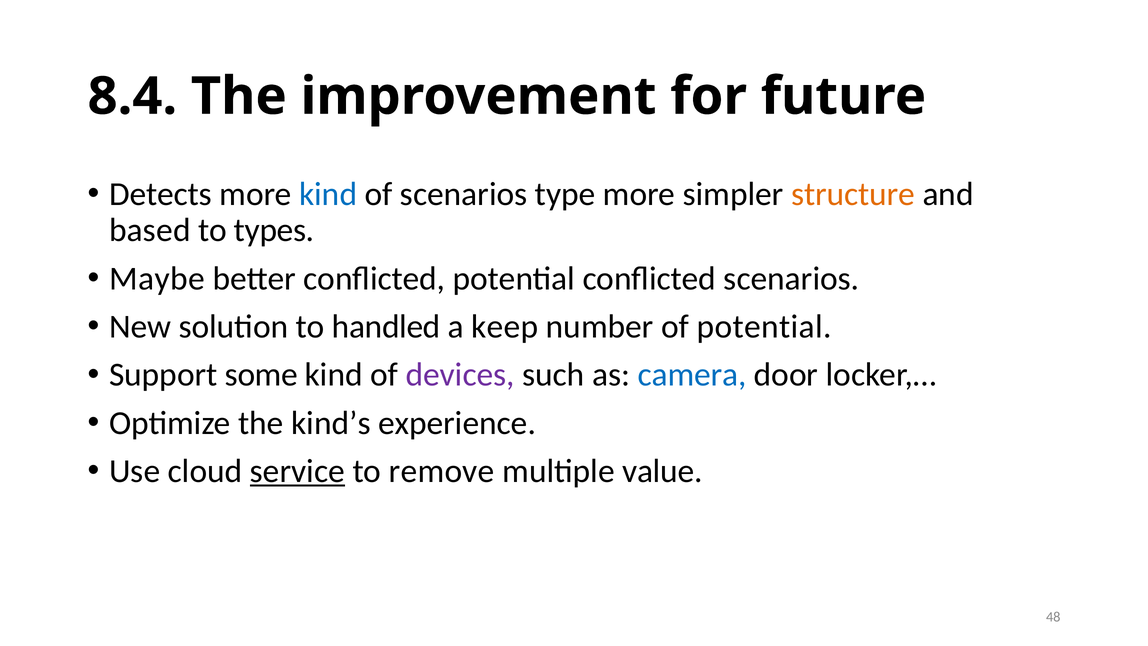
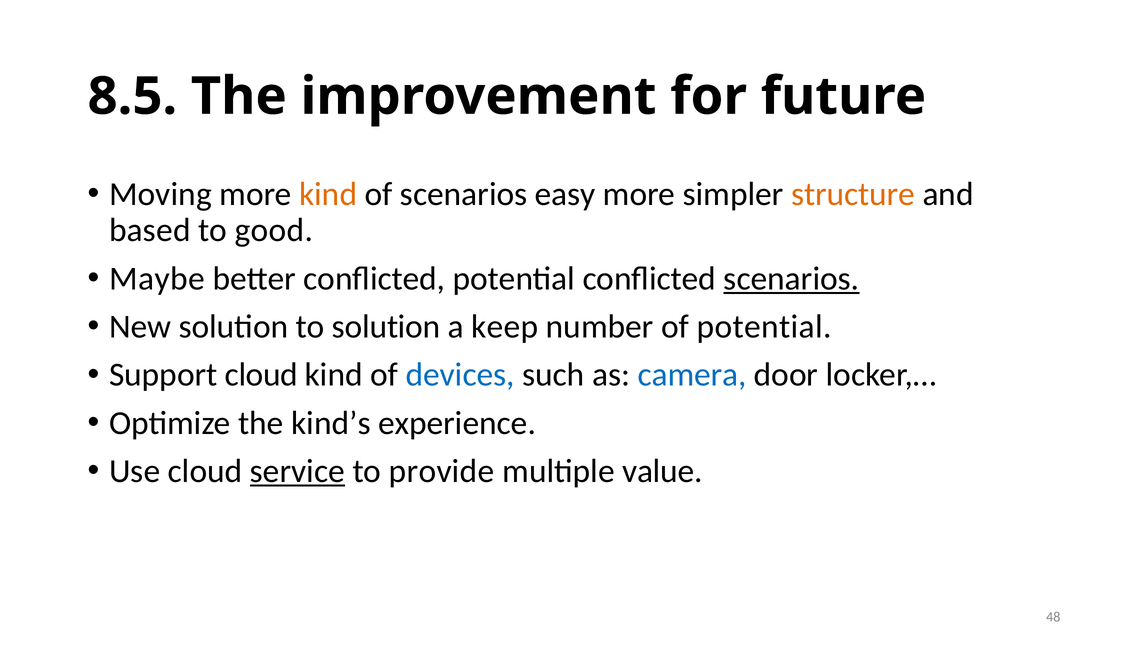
8.4: 8.4 -> 8.5
Detects: Detects -> Moving
kind at (328, 194) colour: blue -> orange
type: type -> easy
types: types -> good
scenarios at (791, 278) underline: none -> present
to handled: handled -> solution
Support some: some -> cloud
devices colour: purple -> blue
remove: remove -> provide
